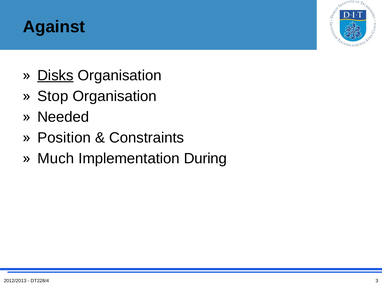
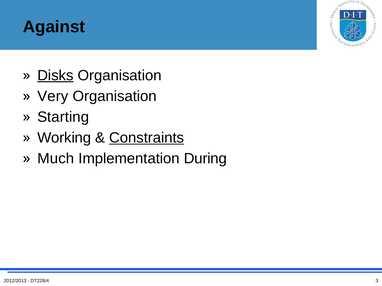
Stop: Stop -> Very
Needed: Needed -> Starting
Position: Position -> Working
Constraints underline: none -> present
